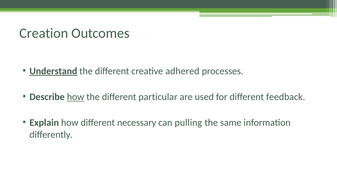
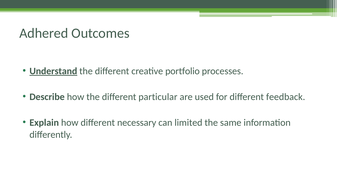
Creation: Creation -> Adhered
adhered: adhered -> portfolio
how at (76, 97) underline: present -> none
pulling: pulling -> limited
